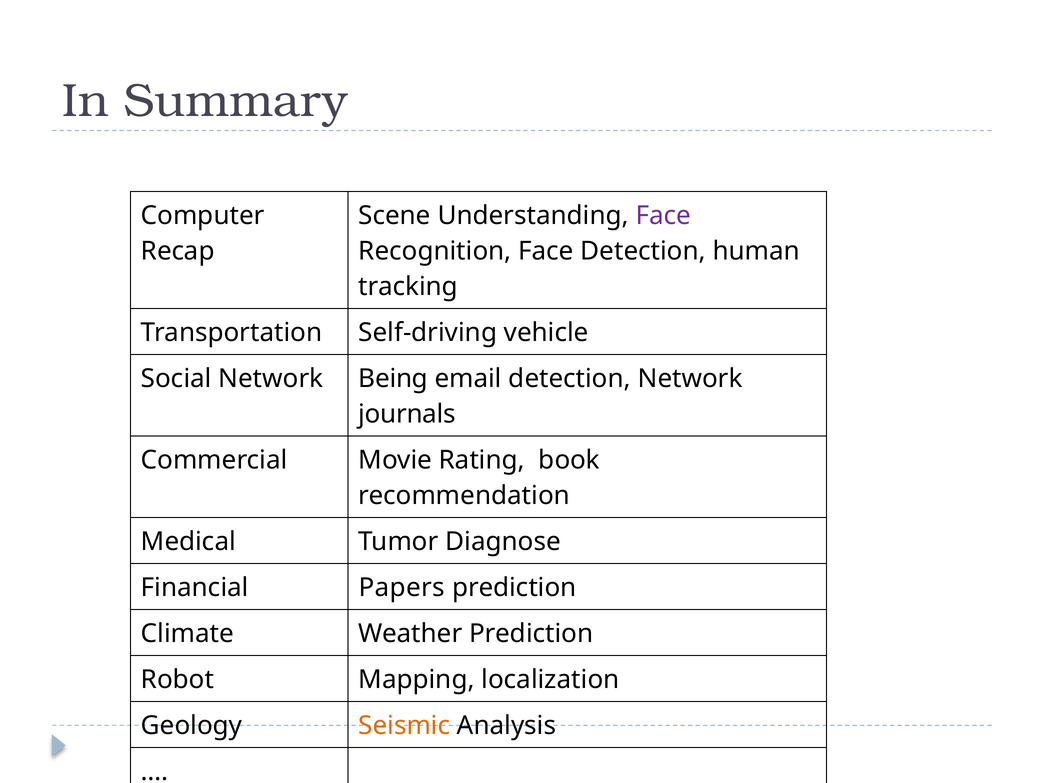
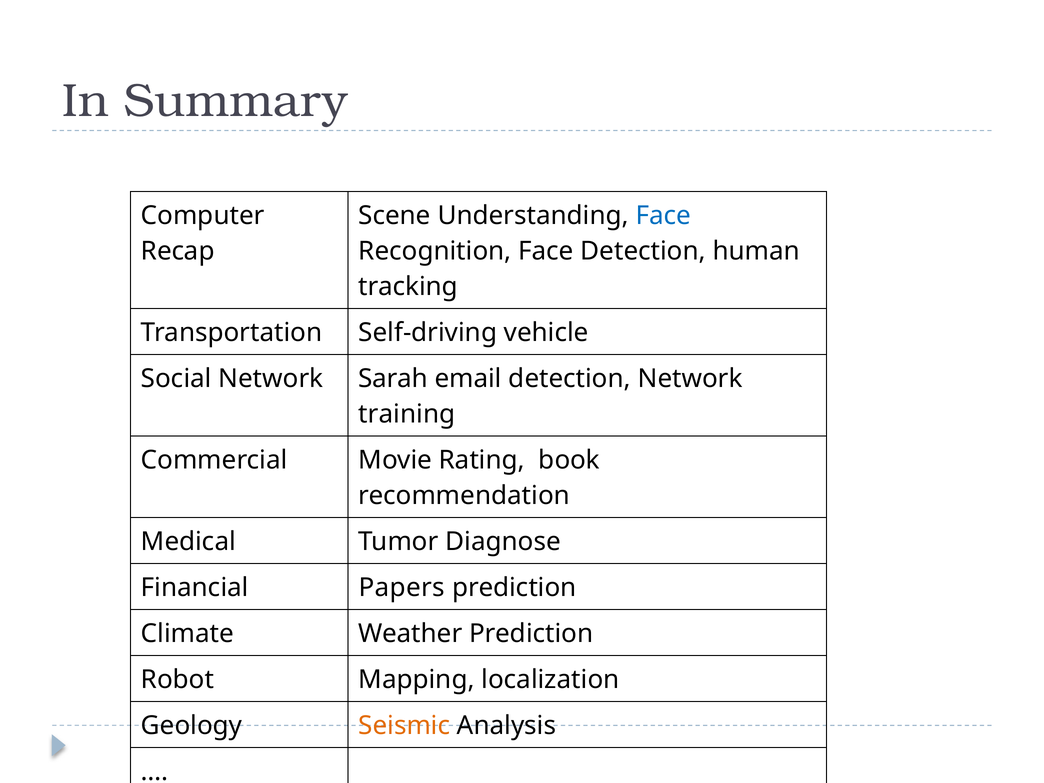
Face at (663, 216) colour: purple -> blue
Being: Being -> Sarah
journals: journals -> training
